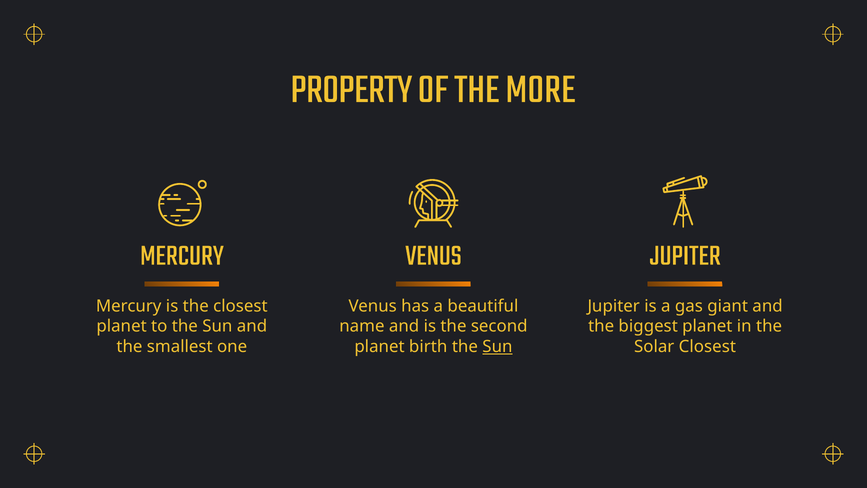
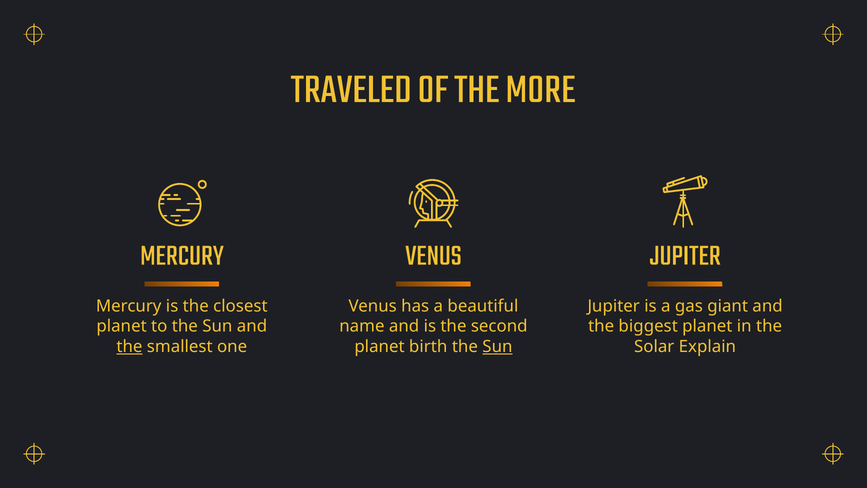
PROPERTY: PROPERTY -> TRAVELED
the at (129, 346) underline: none -> present
Solar Closest: Closest -> Explain
